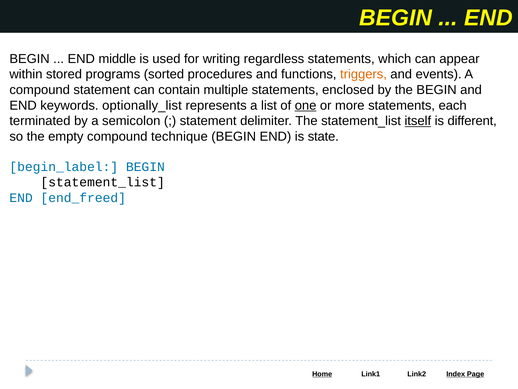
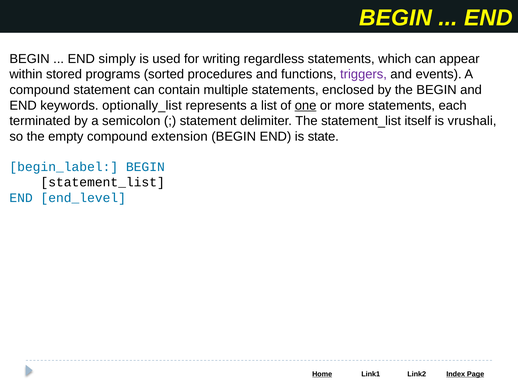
middle: middle -> simply
triggers colour: orange -> purple
itself underline: present -> none
different: different -> vrushali
technique: technique -> extension
end_freed: end_freed -> end_level
